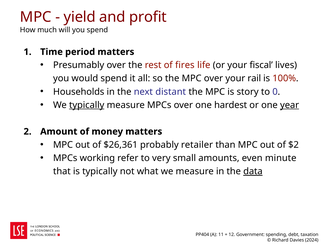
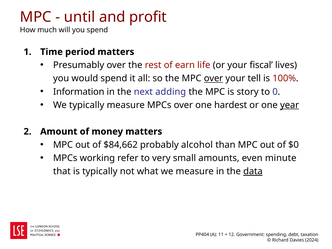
yield: yield -> until
fires: fires -> earn
over at (213, 78) underline: none -> present
rail: rail -> tell
Households: Households -> Information
distant: distant -> adding
typically at (87, 105) underline: present -> none
$26,361: $26,361 -> $84,662
retailer: retailer -> alcohol
$2: $2 -> $0
